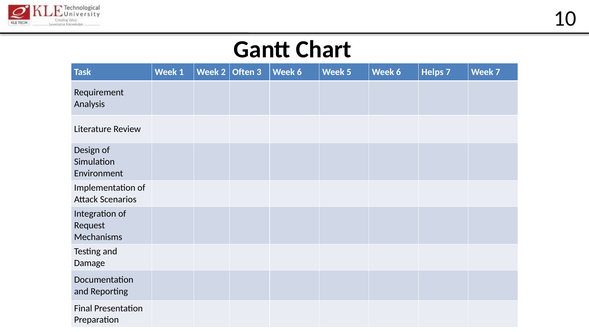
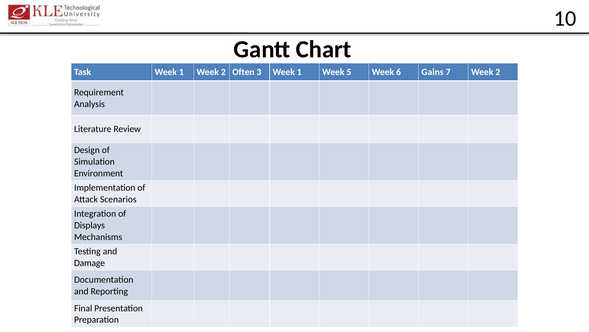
3 Week 6: 6 -> 1
Helps: Helps -> Gains
7 Week 7: 7 -> 2
Request: Request -> Displays
